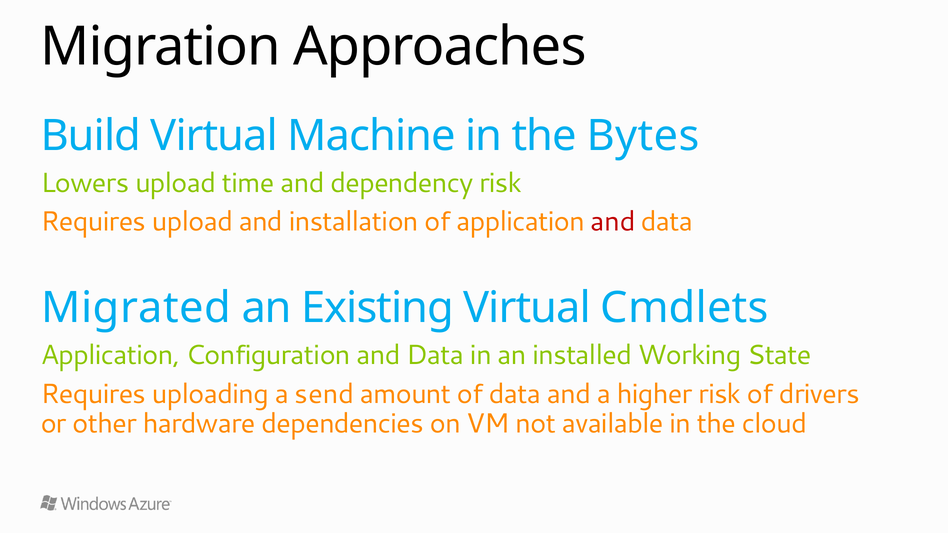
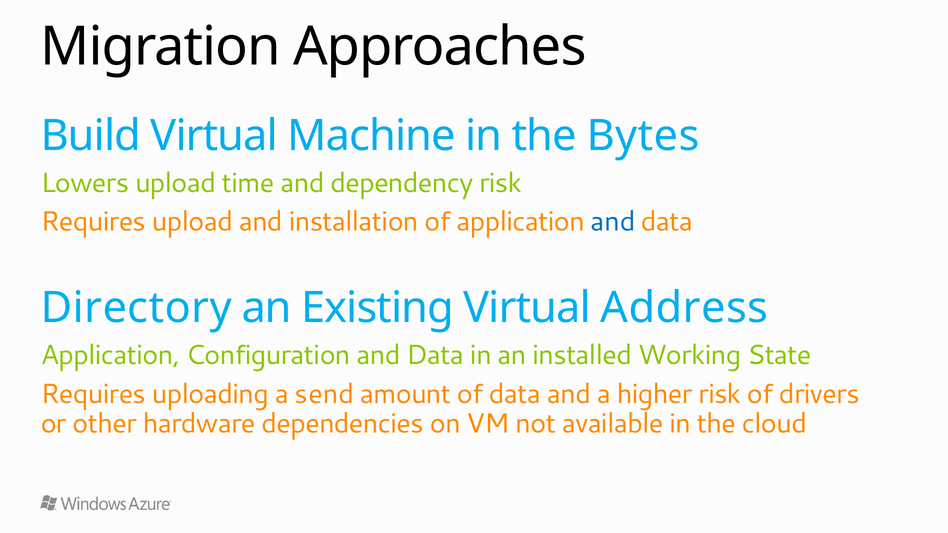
and at (613, 222) colour: red -> blue
Migrated: Migrated -> Directory
Cmdlets: Cmdlets -> Address
